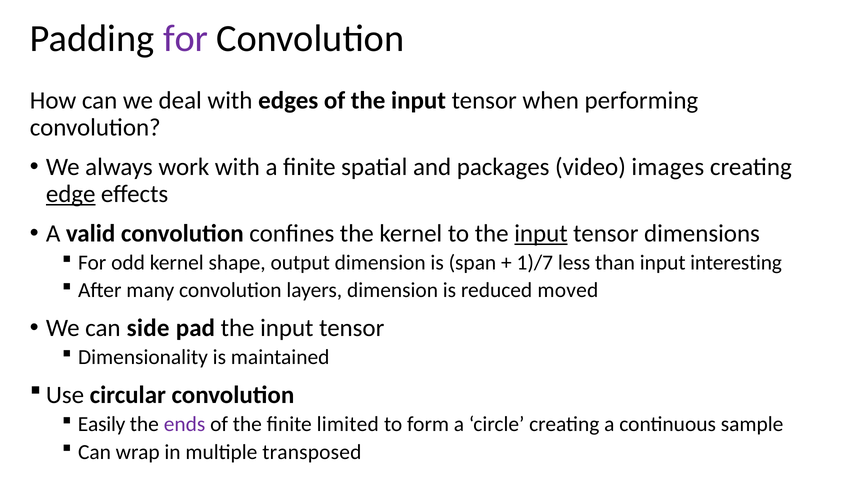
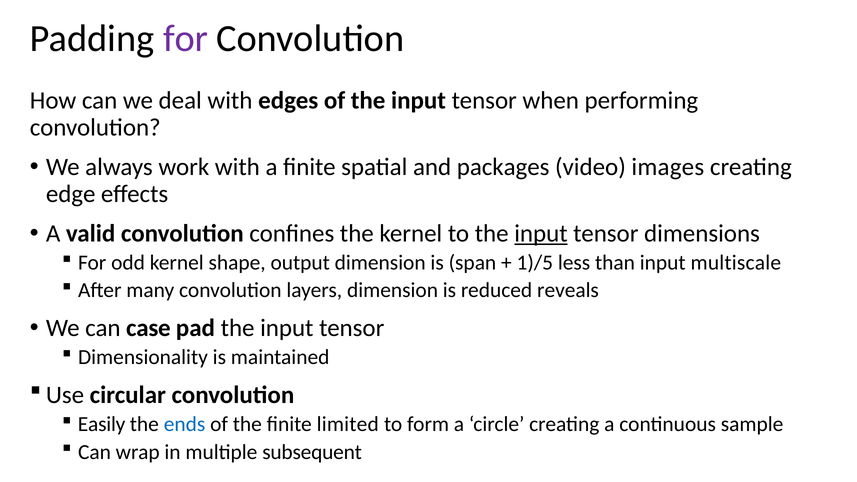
edge underline: present -> none
1)/7: 1)/7 -> 1)/5
interesting: interesting -> multiscale
moved: moved -> reveals
side: side -> case
ends colour: purple -> blue
transposed: transposed -> subsequent
